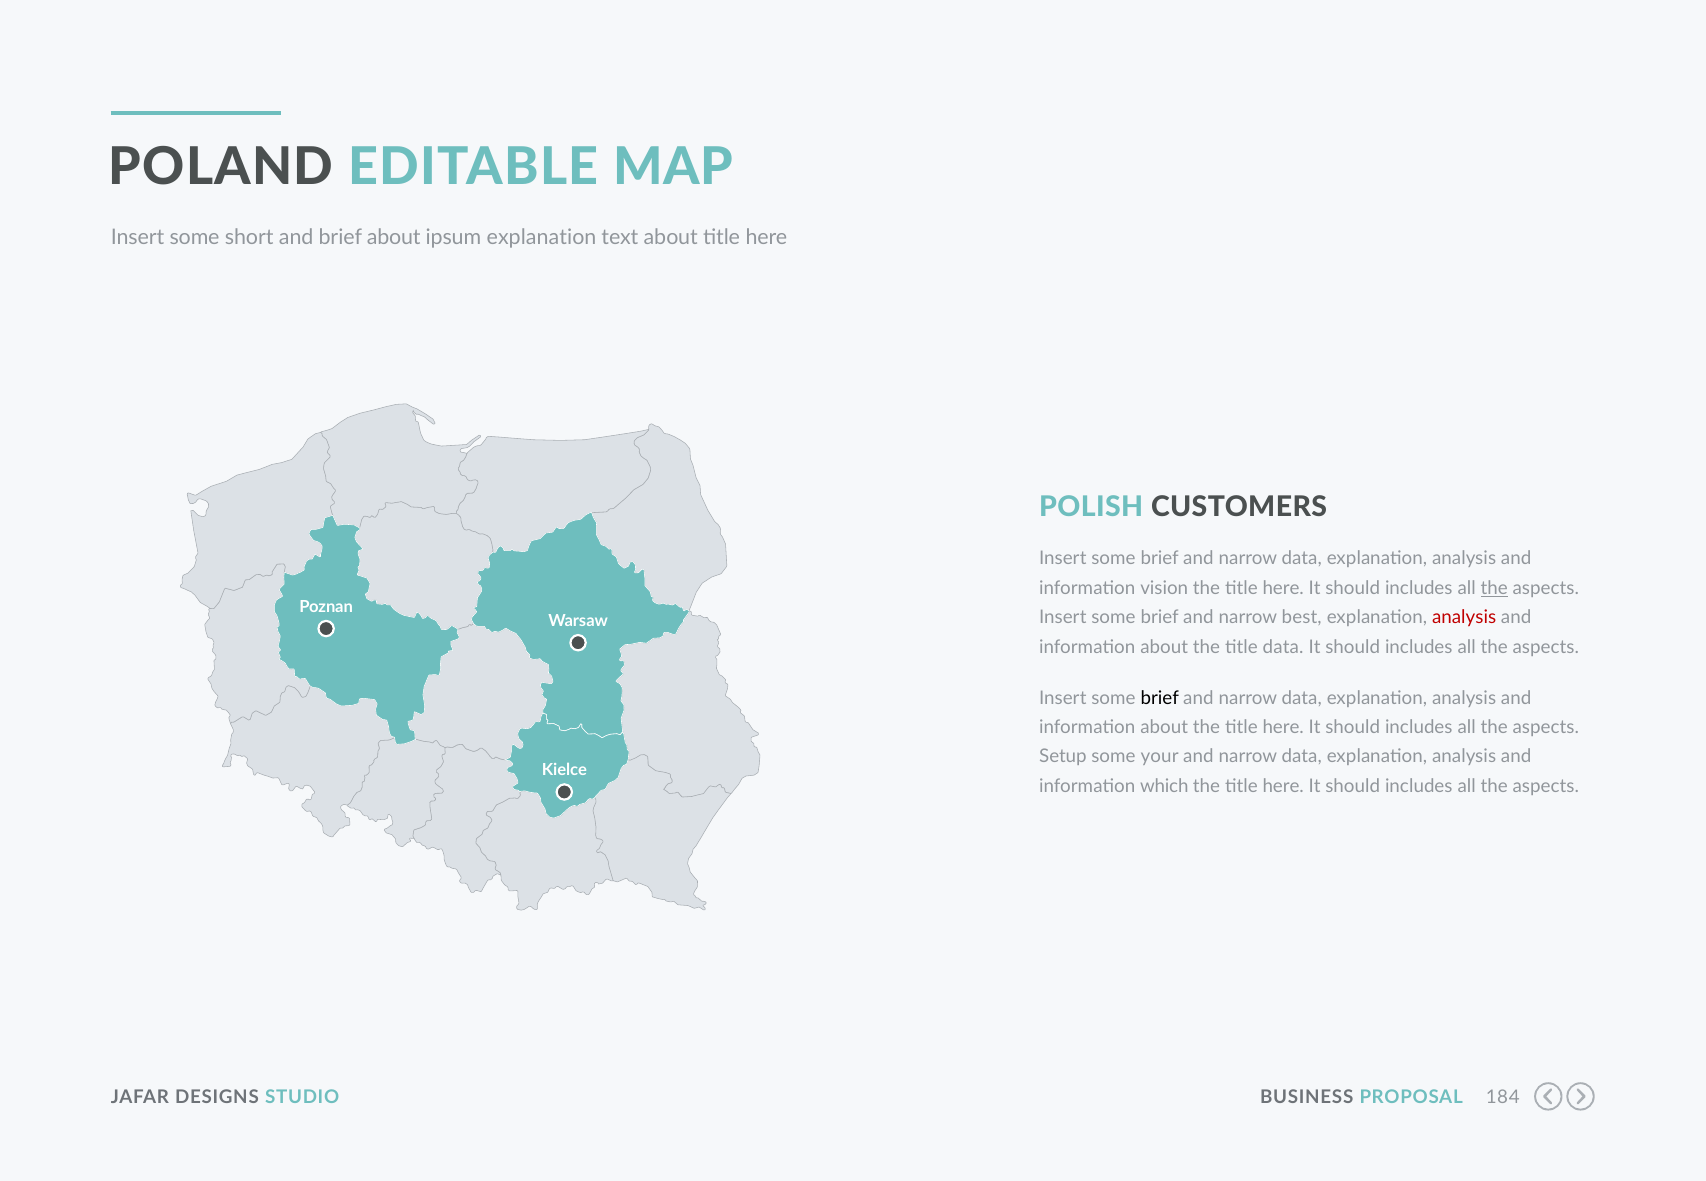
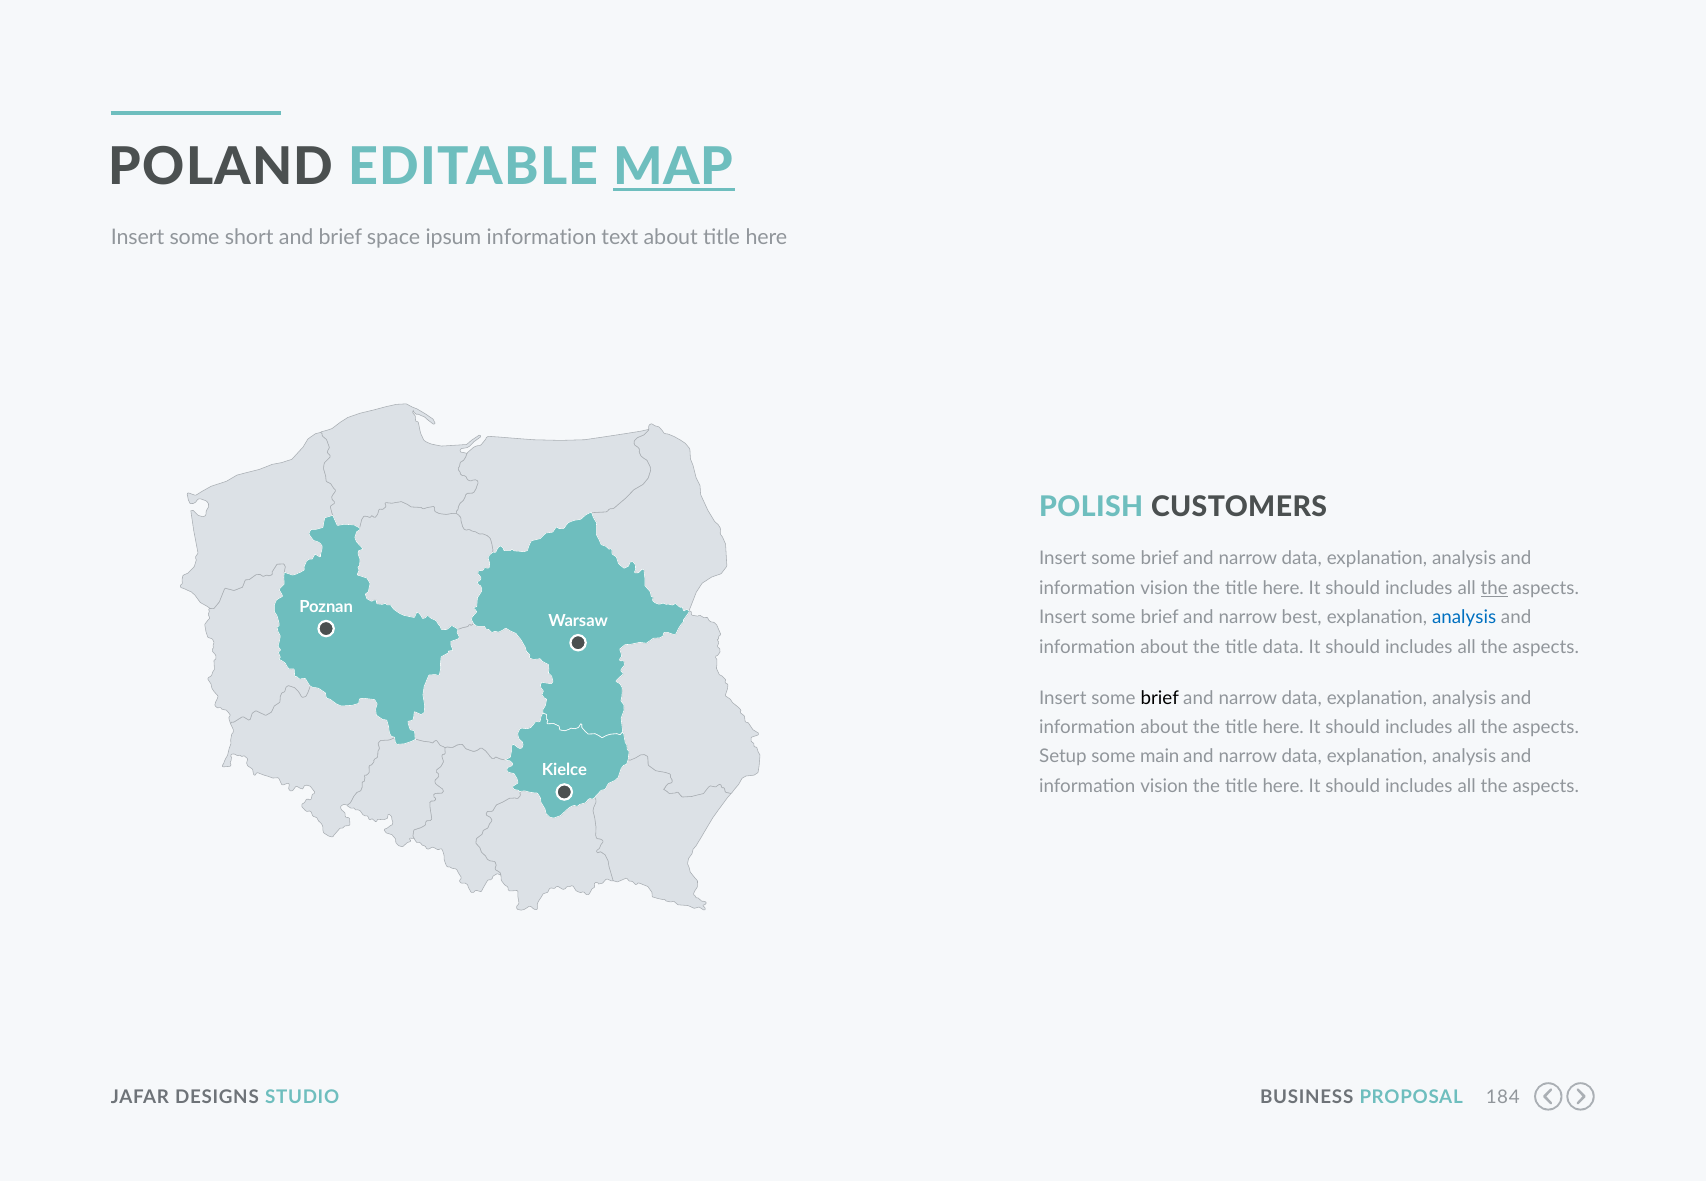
MAP underline: none -> present
brief about: about -> space
ipsum explanation: explanation -> information
analysis at (1464, 618) colour: red -> blue
your: your -> main
which at (1164, 786): which -> vision
